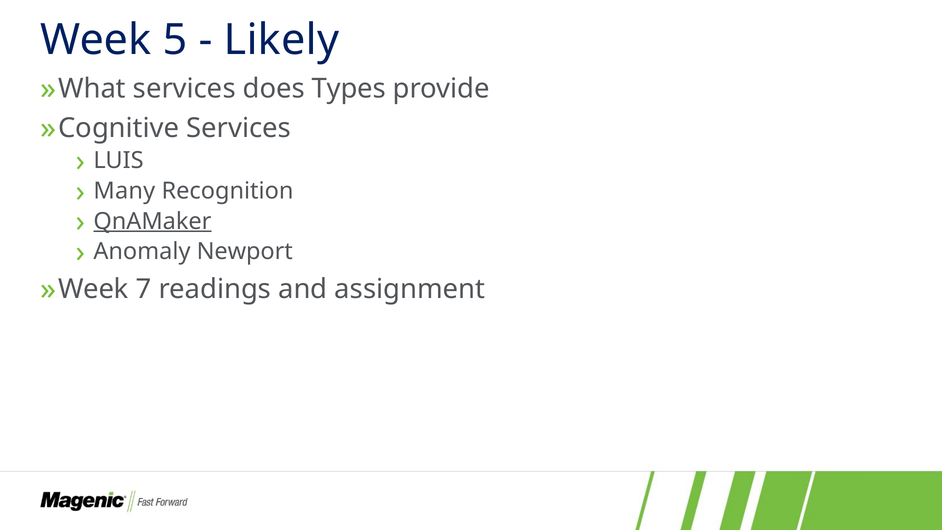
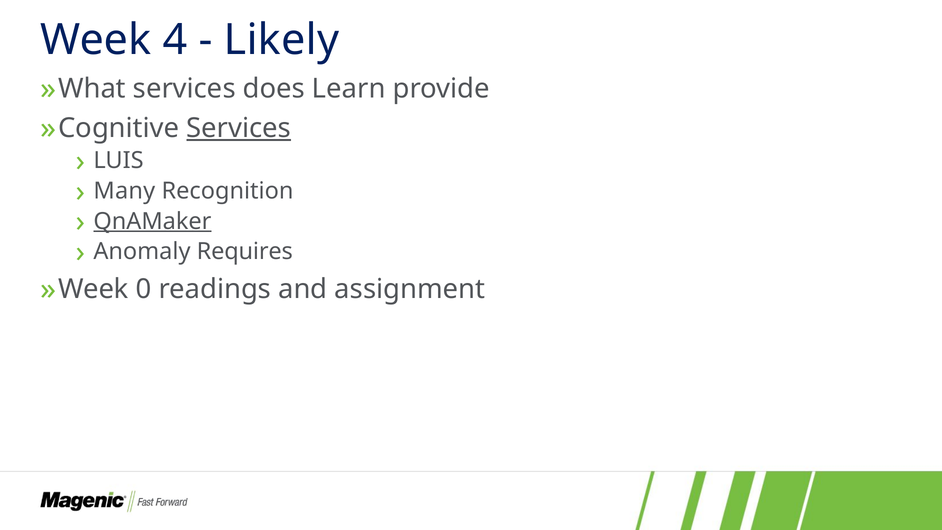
5: 5 -> 4
Types: Types -> Learn
Services at (239, 128) underline: none -> present
Newport: Newport -> Requires
7: 7 -> 0
